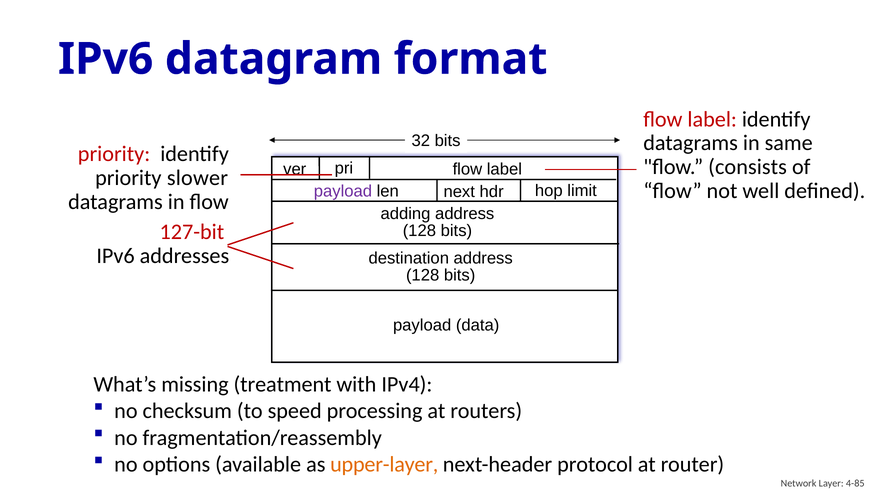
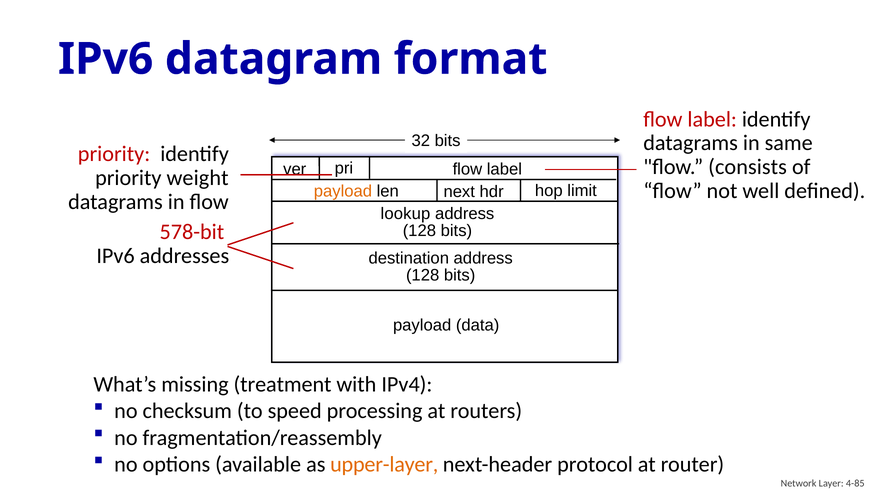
slower: slower -> weight
payload at (343, 191) colour: purple -> orange
adding: adding -> lookup
127-bit: 127-bit -> 578-bit
